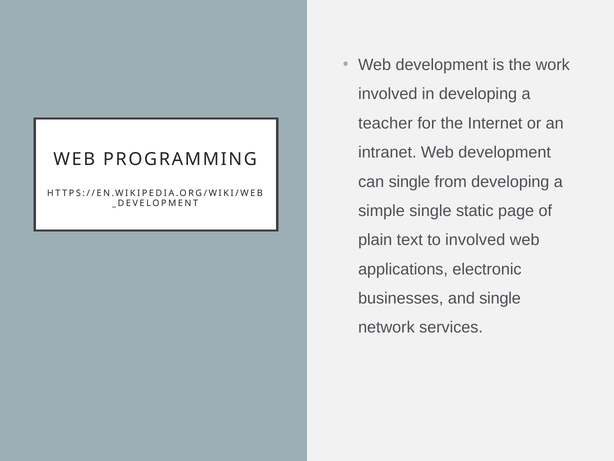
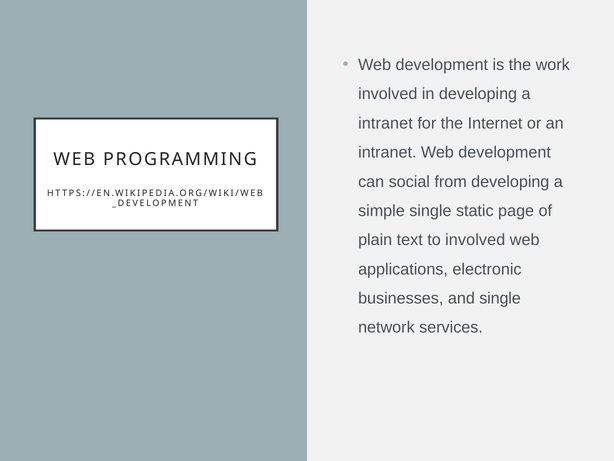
teacher at (385, 123): teacher -> intranet
can single: single -> social
